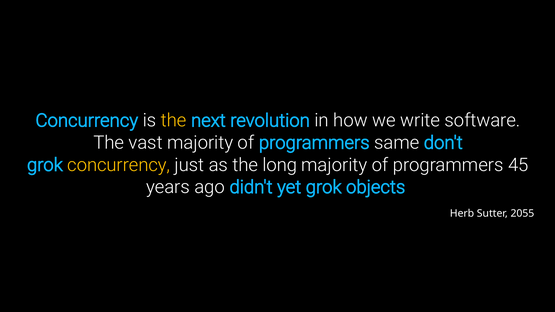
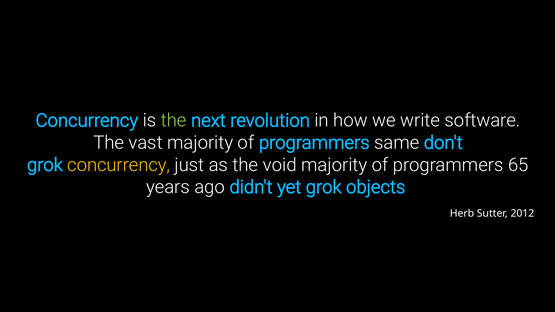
the at (174, 121) colour: yellow -> light green
long: long -> void
45: 45 -> 65
2055: 2055 -> 2012
